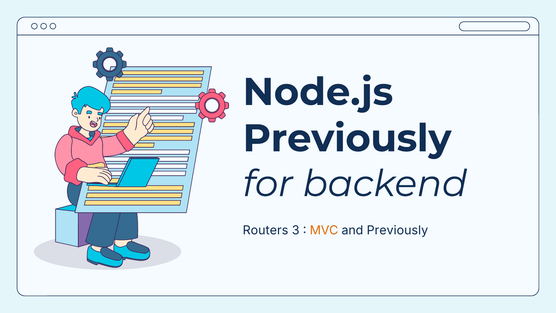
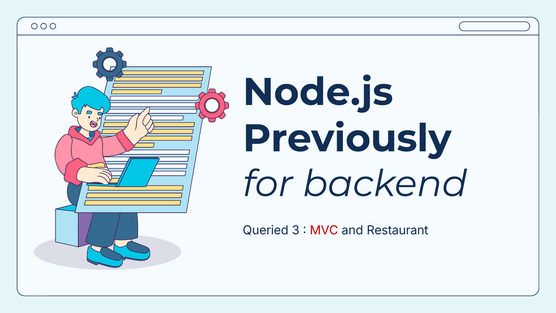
Routers: Routers -> Queried
MVC colour: orange -> red
and Previously: Previously -> Restaurant
